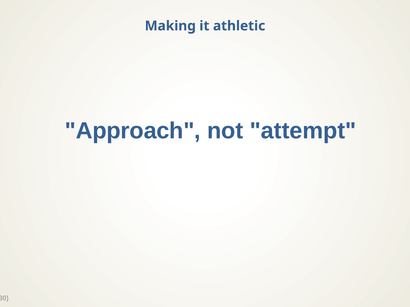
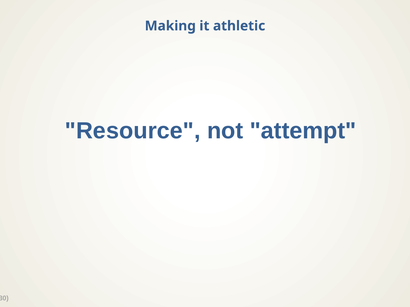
Approach: Approach -> Resource
